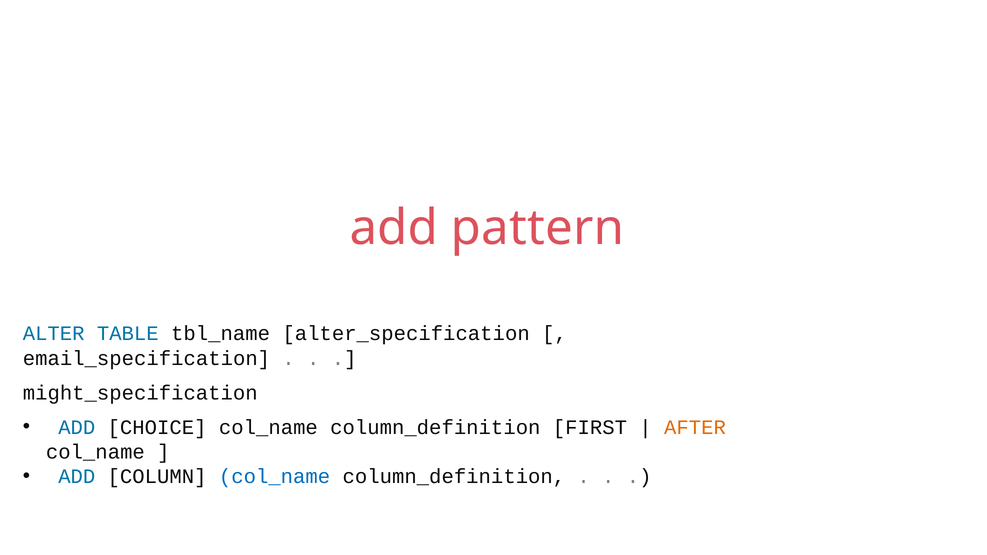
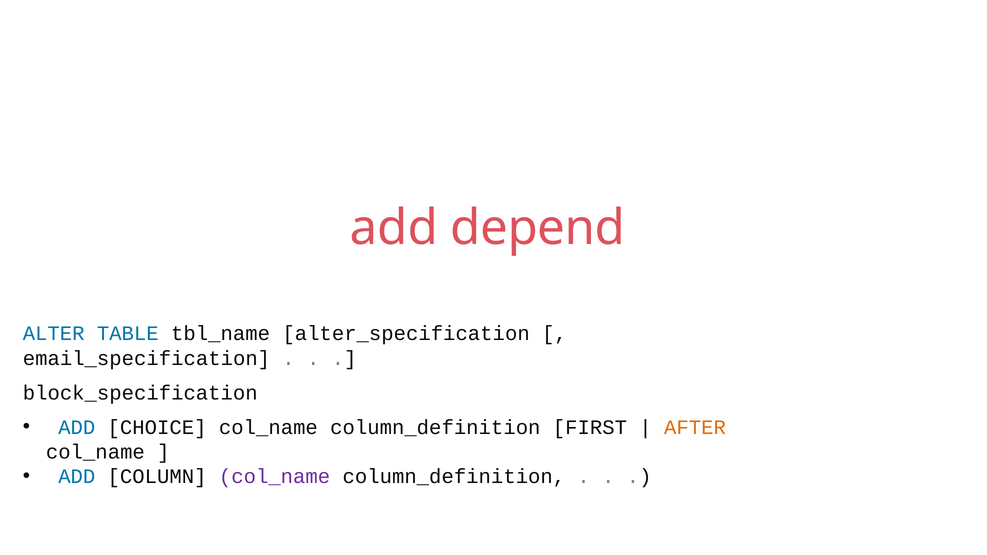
pattern: pattern -> depend
might_specification: might_specification -> block_specification
col_name at (275, 477) colour: blue -> purple
